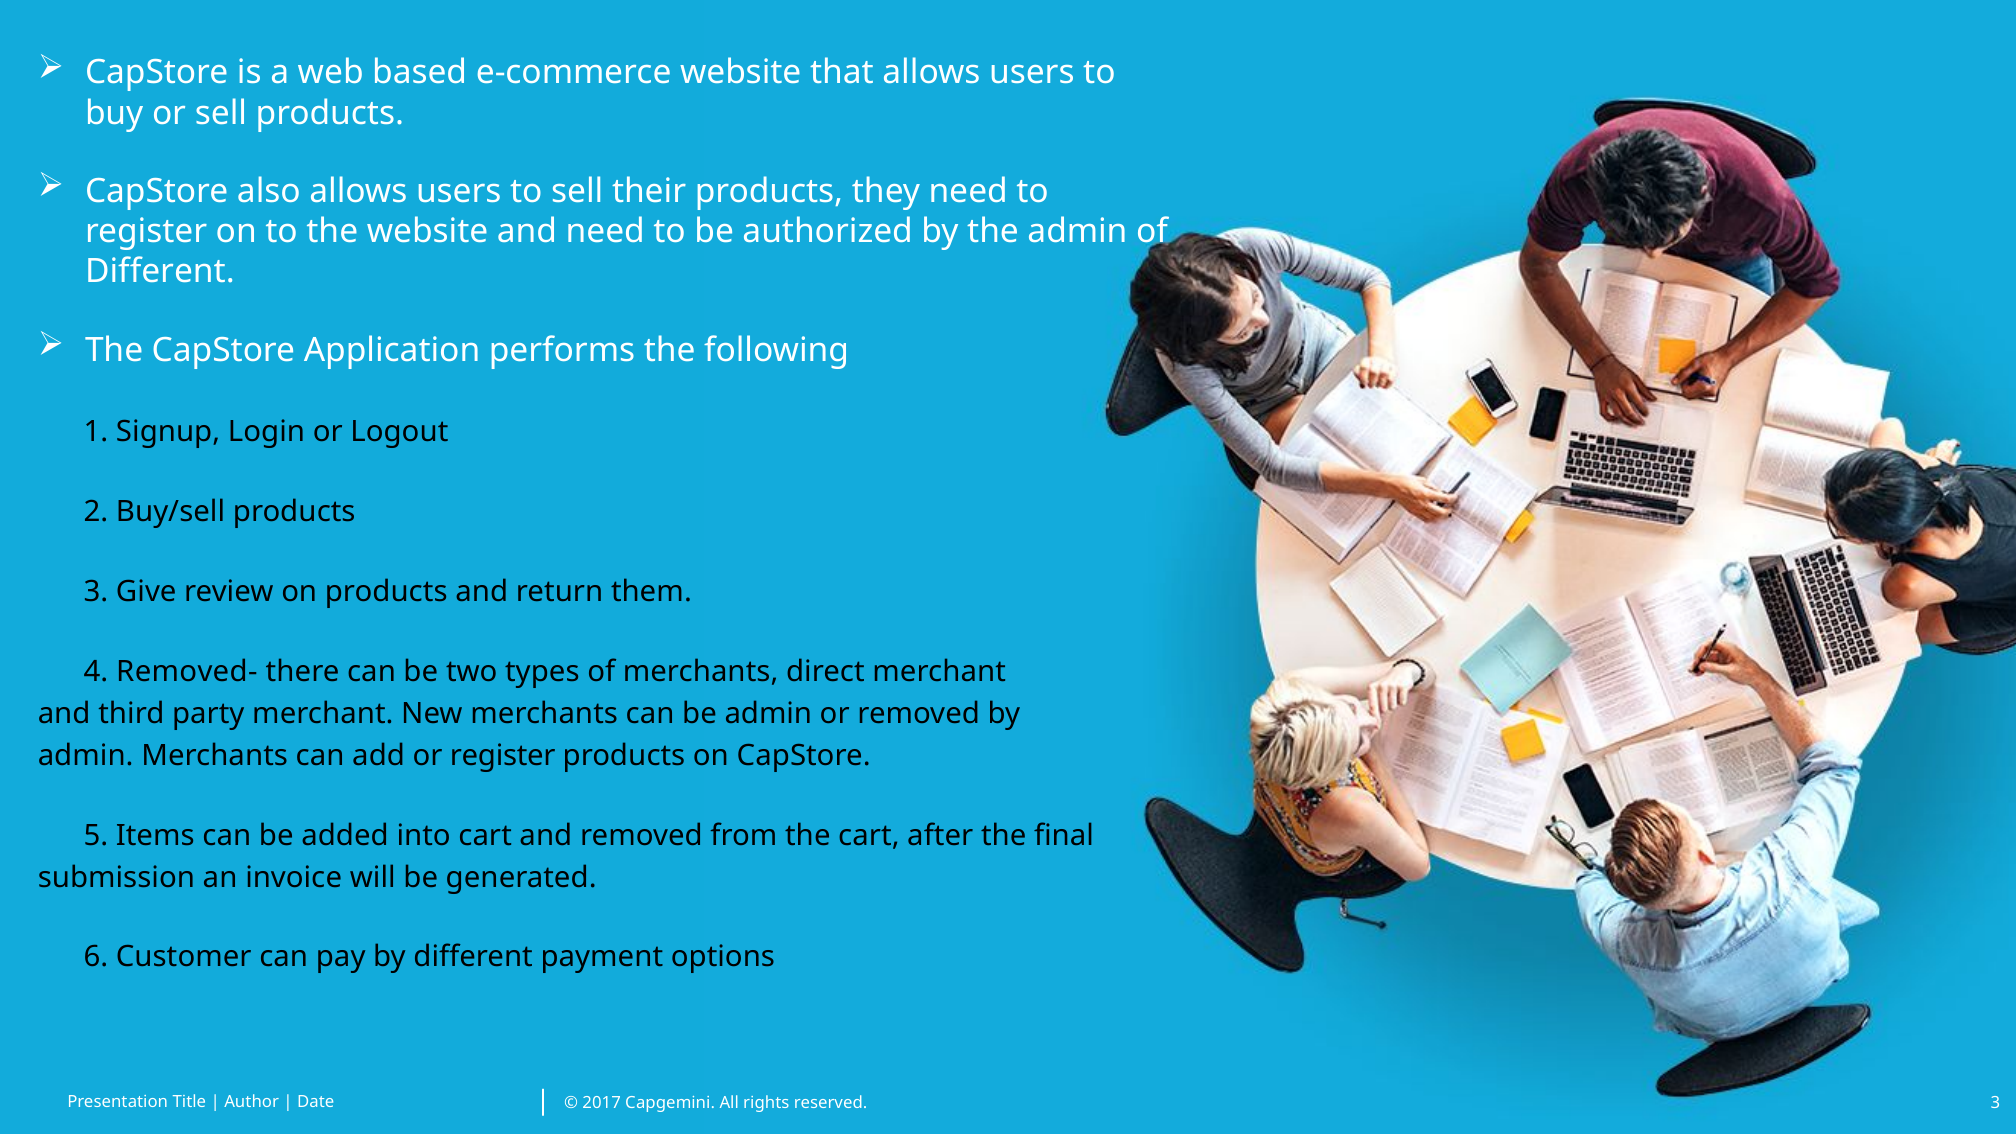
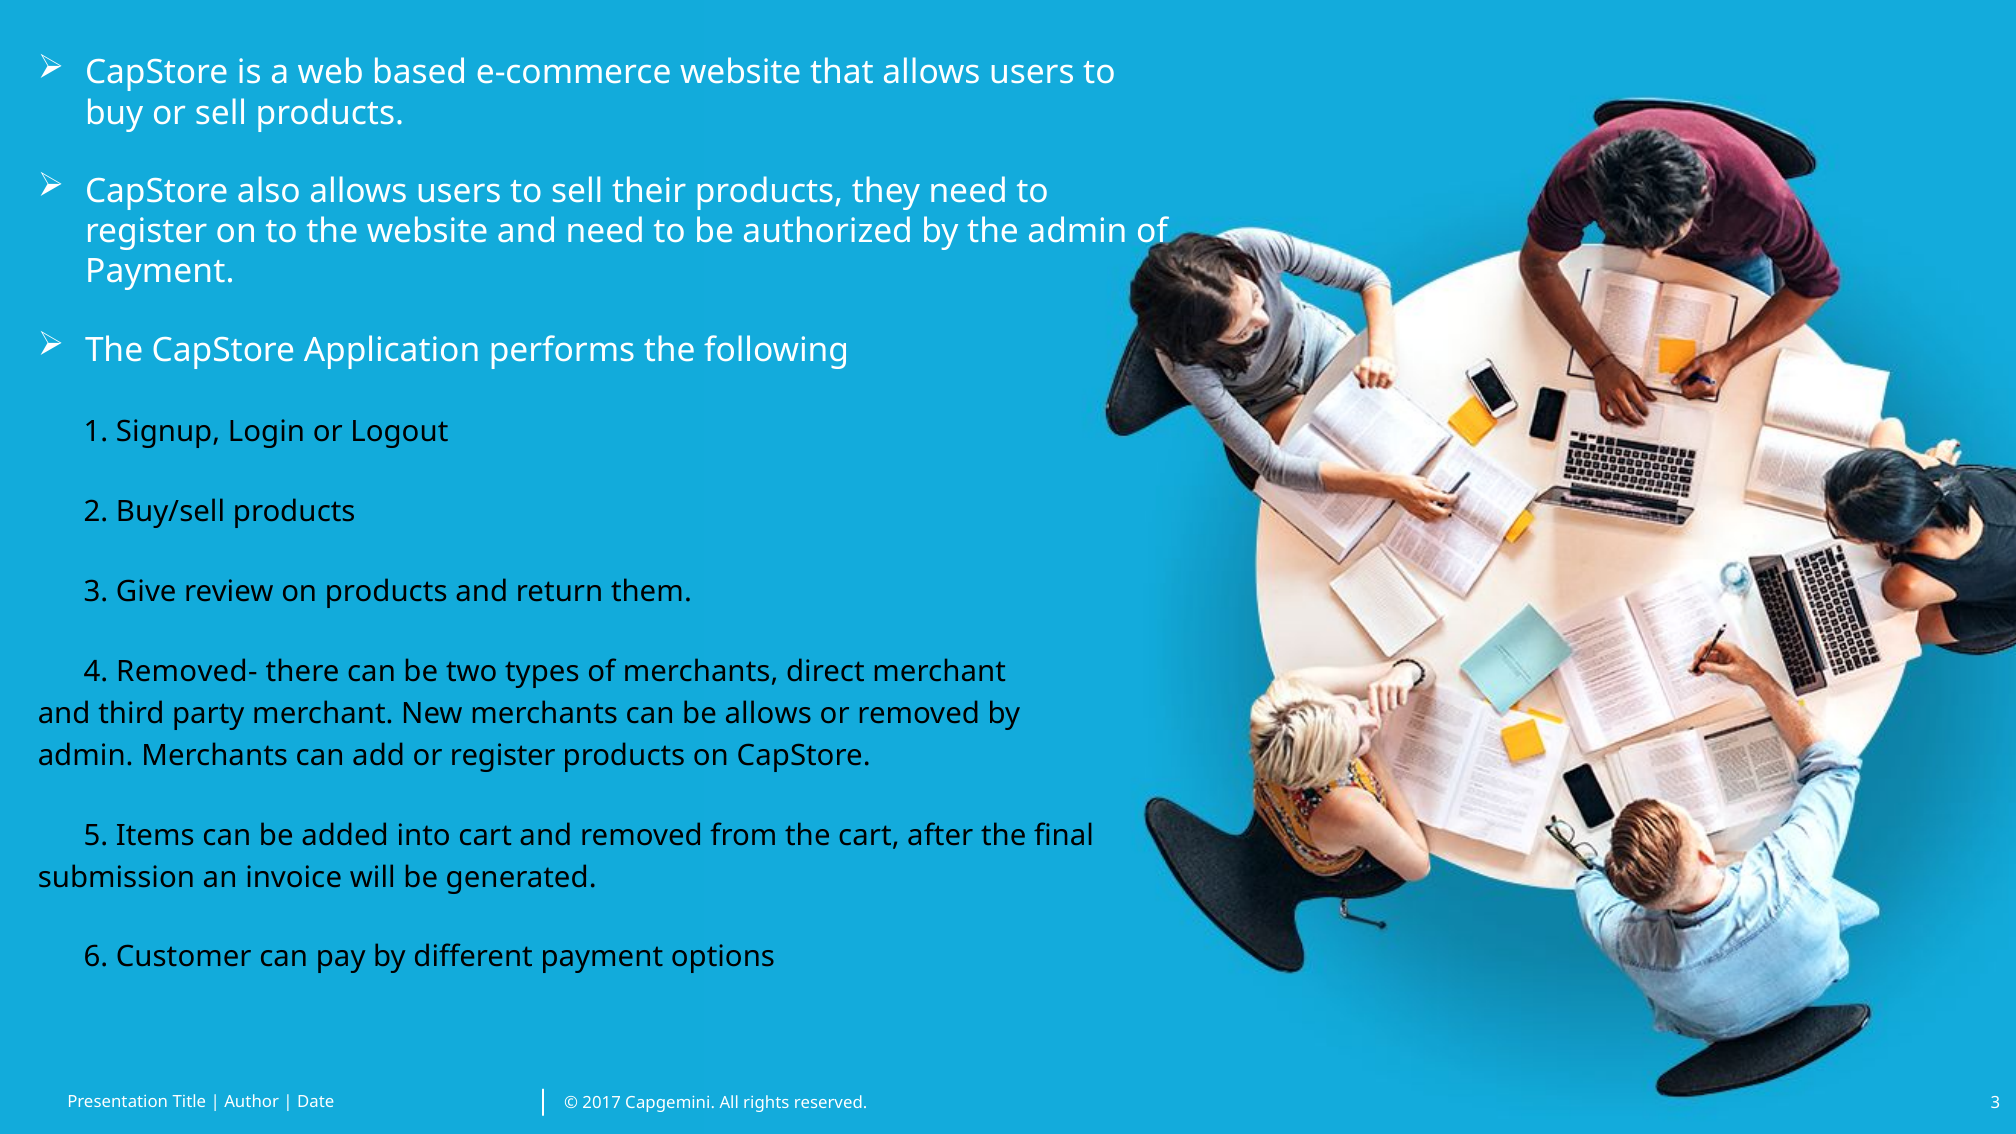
Different at (160, 272): Different -> Payment
be admin: admin -> allows
